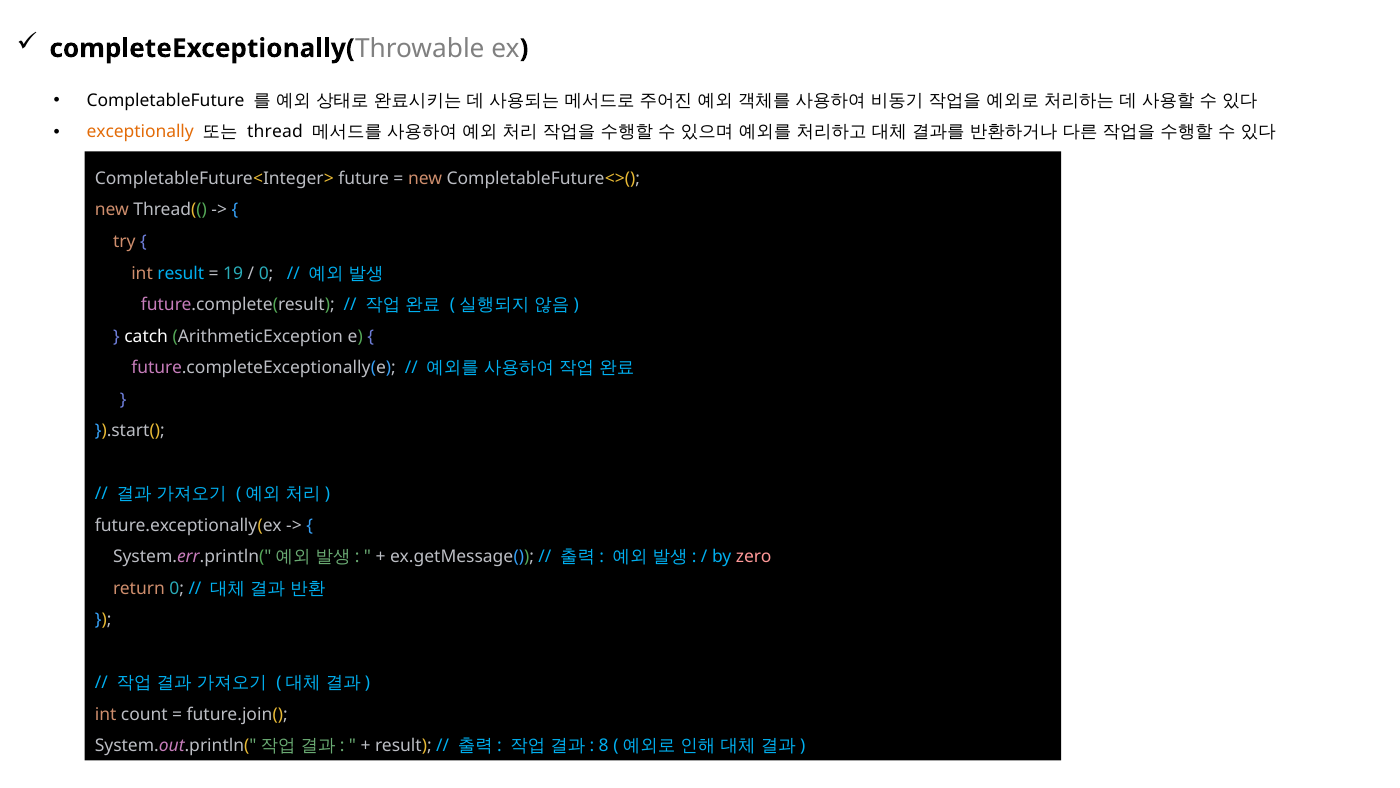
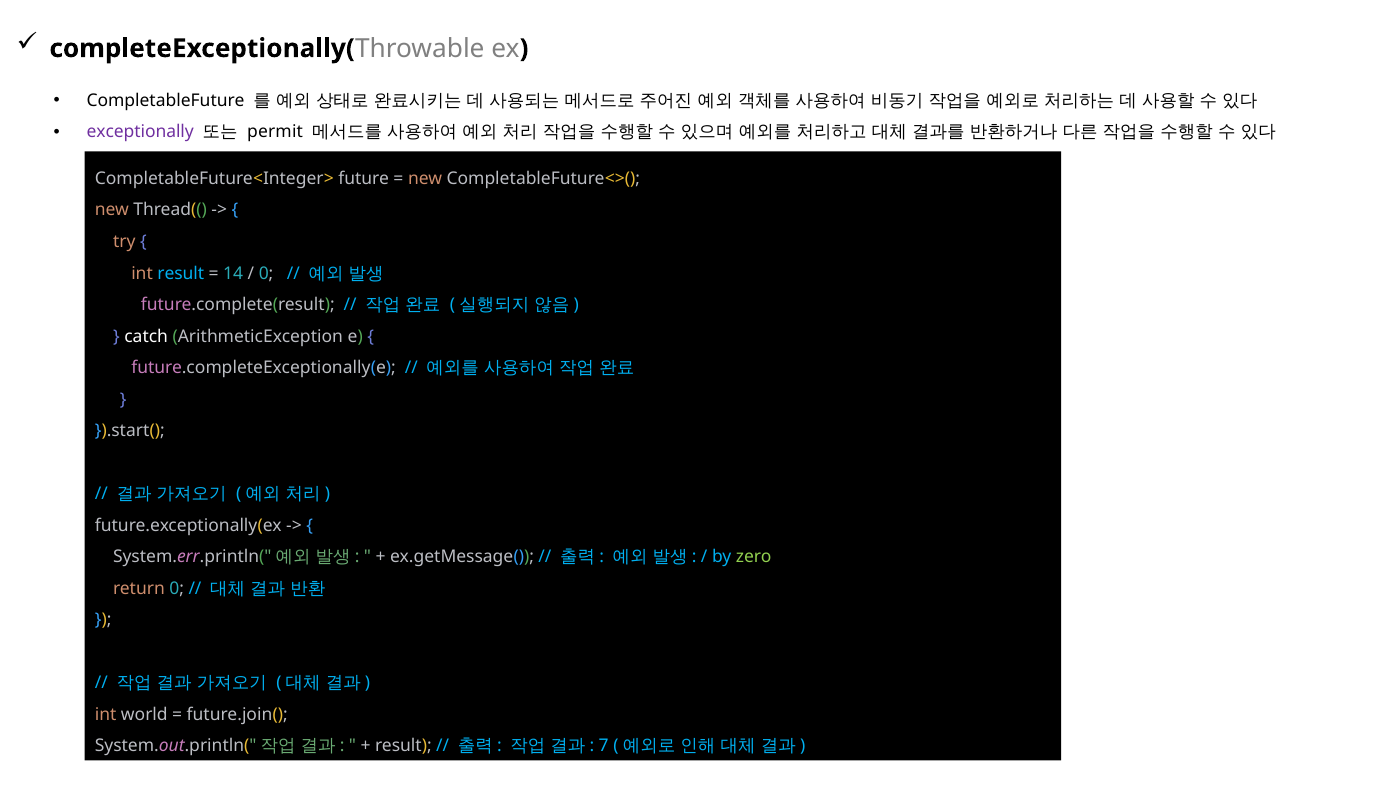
exceptionally colour: orange -> purple
thread: thread -> permit
19: 19 -> 14
zero colour: pink -> light green
count: count -> world
8: 8 -> 7
